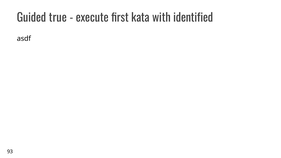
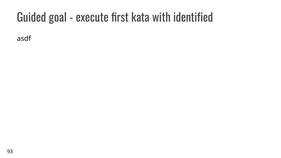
true: true -> goal
